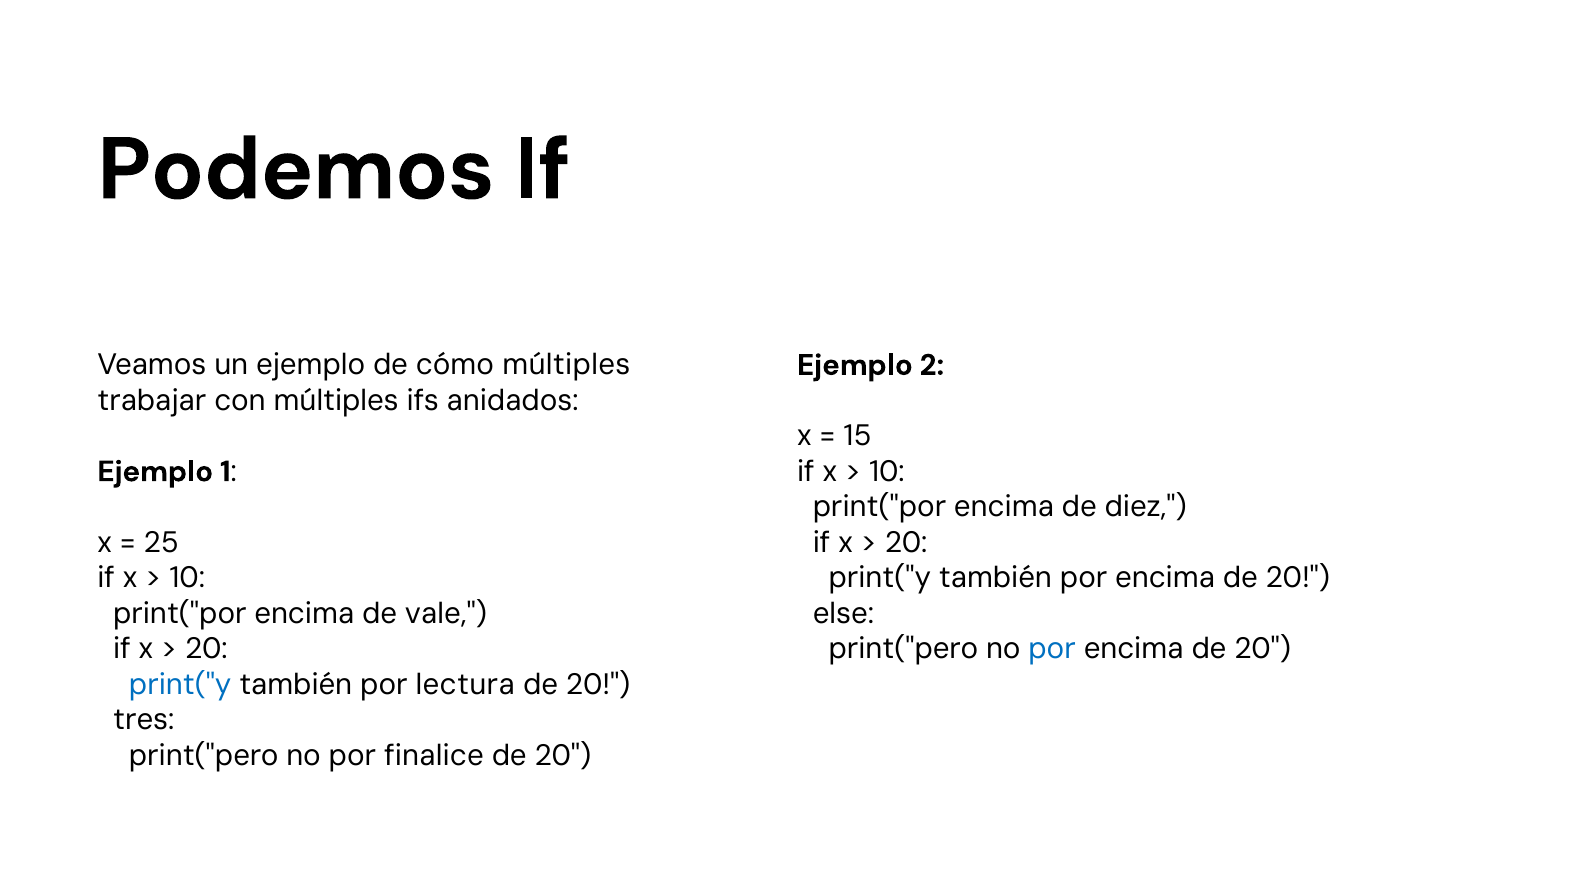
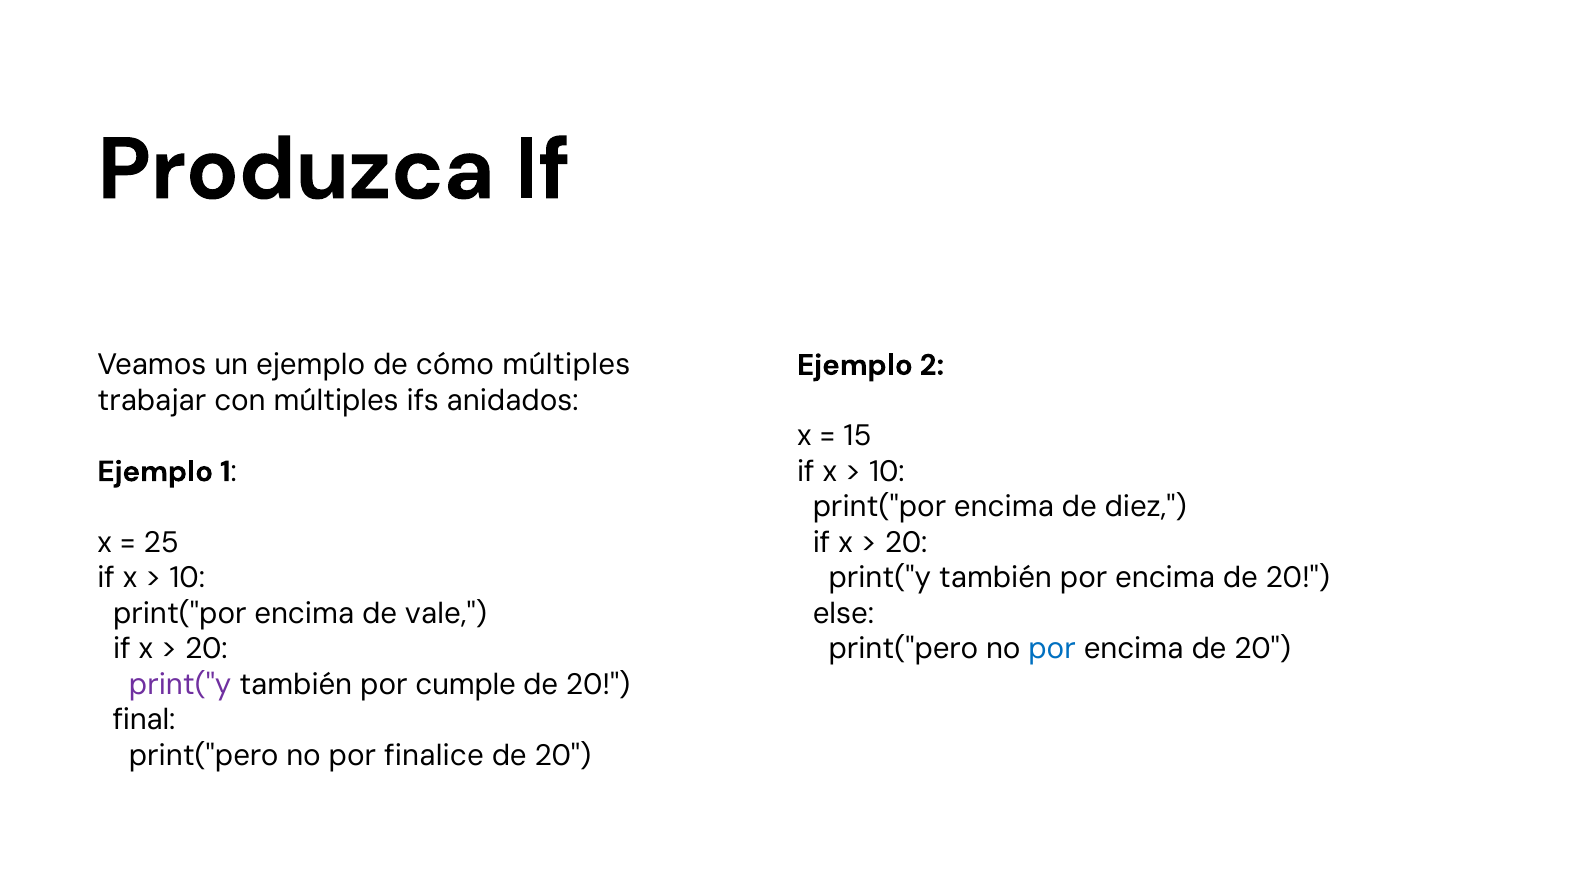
Podemos: Podemos -> Produzca
print("y at (180, 684) colour: blue -> purple
lectura: lectura -> cumple
tres: tres -> final
